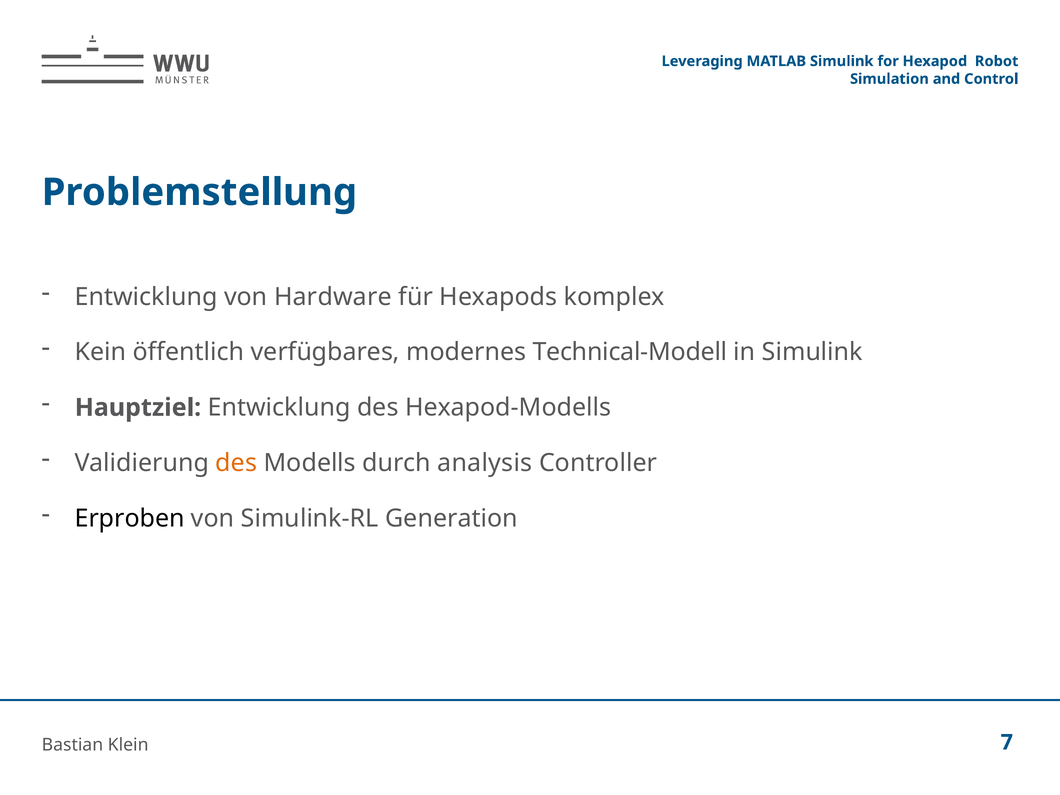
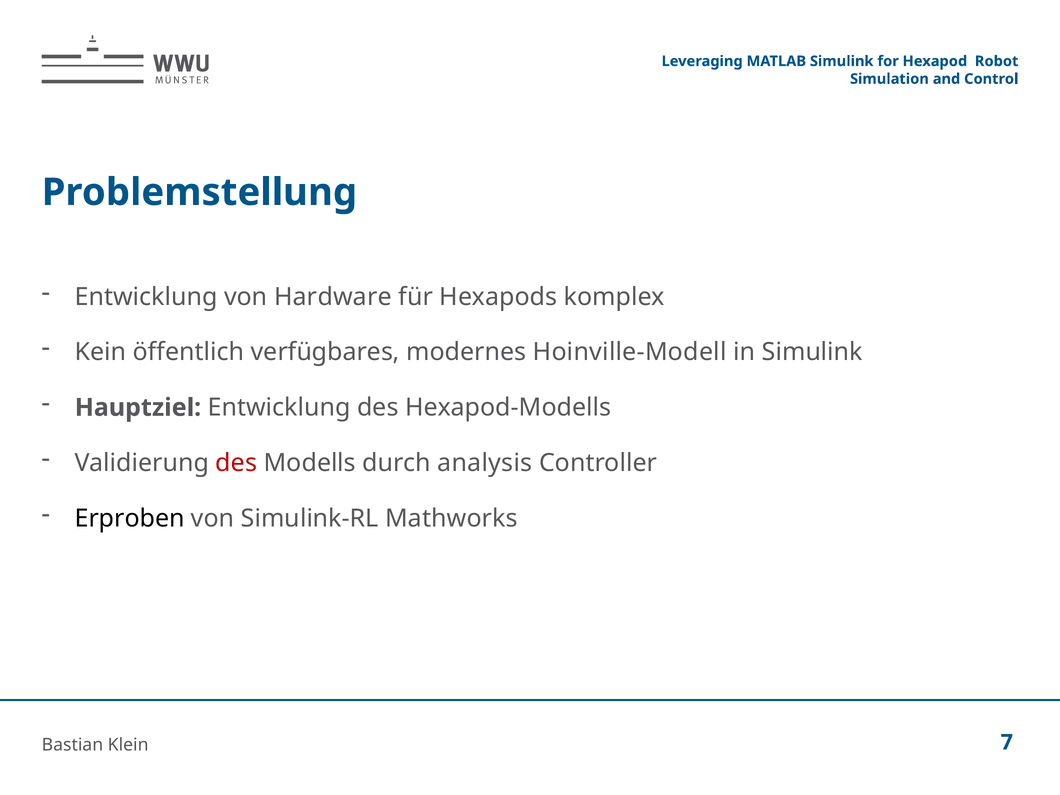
Technical-Modell: Technical-Modell -> Hoinville-Modell
des at (236, 463) colour: orange -> red
Generation: Generation -> Mathworks
